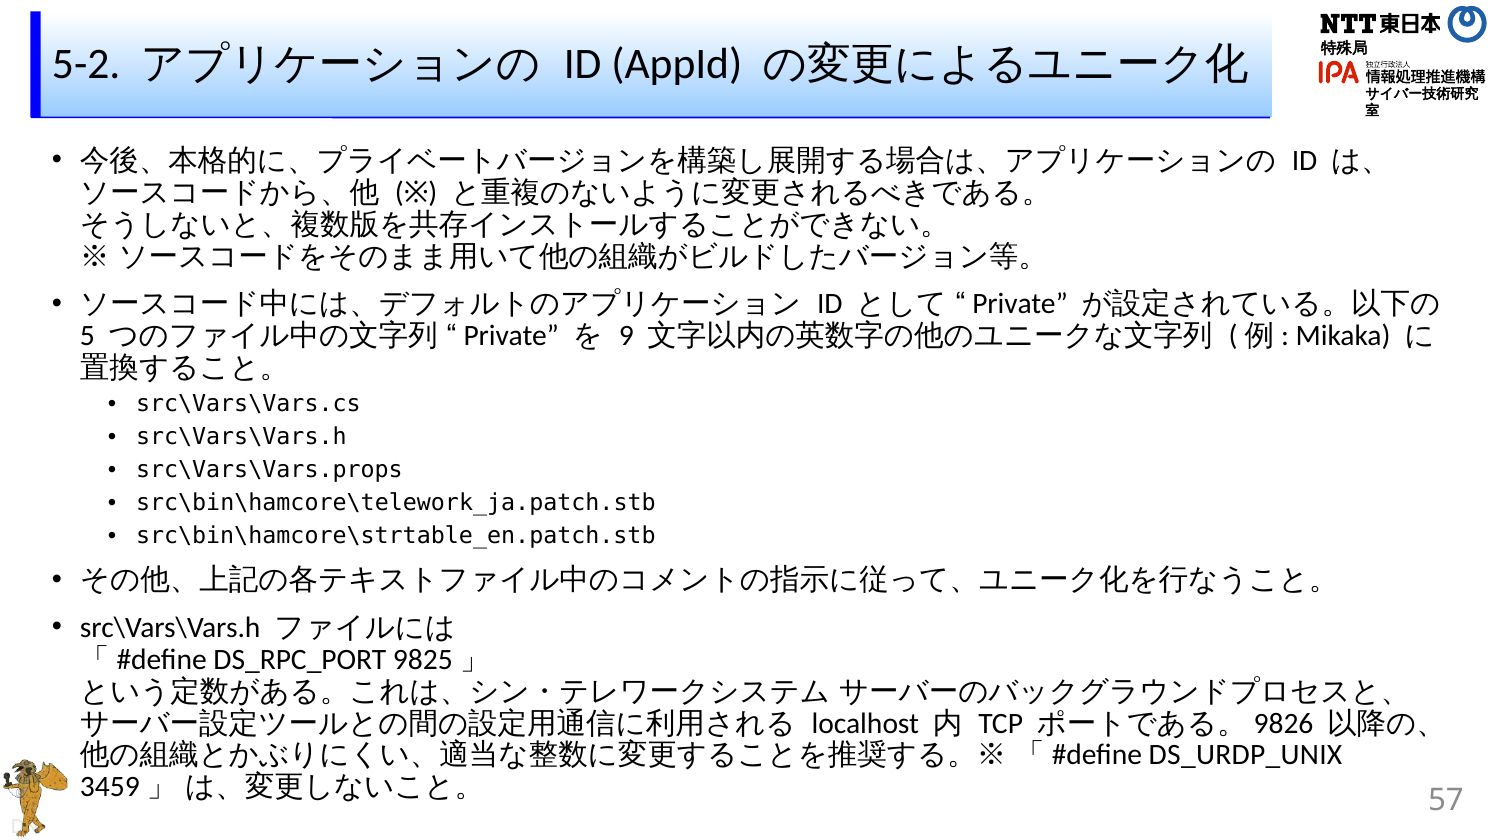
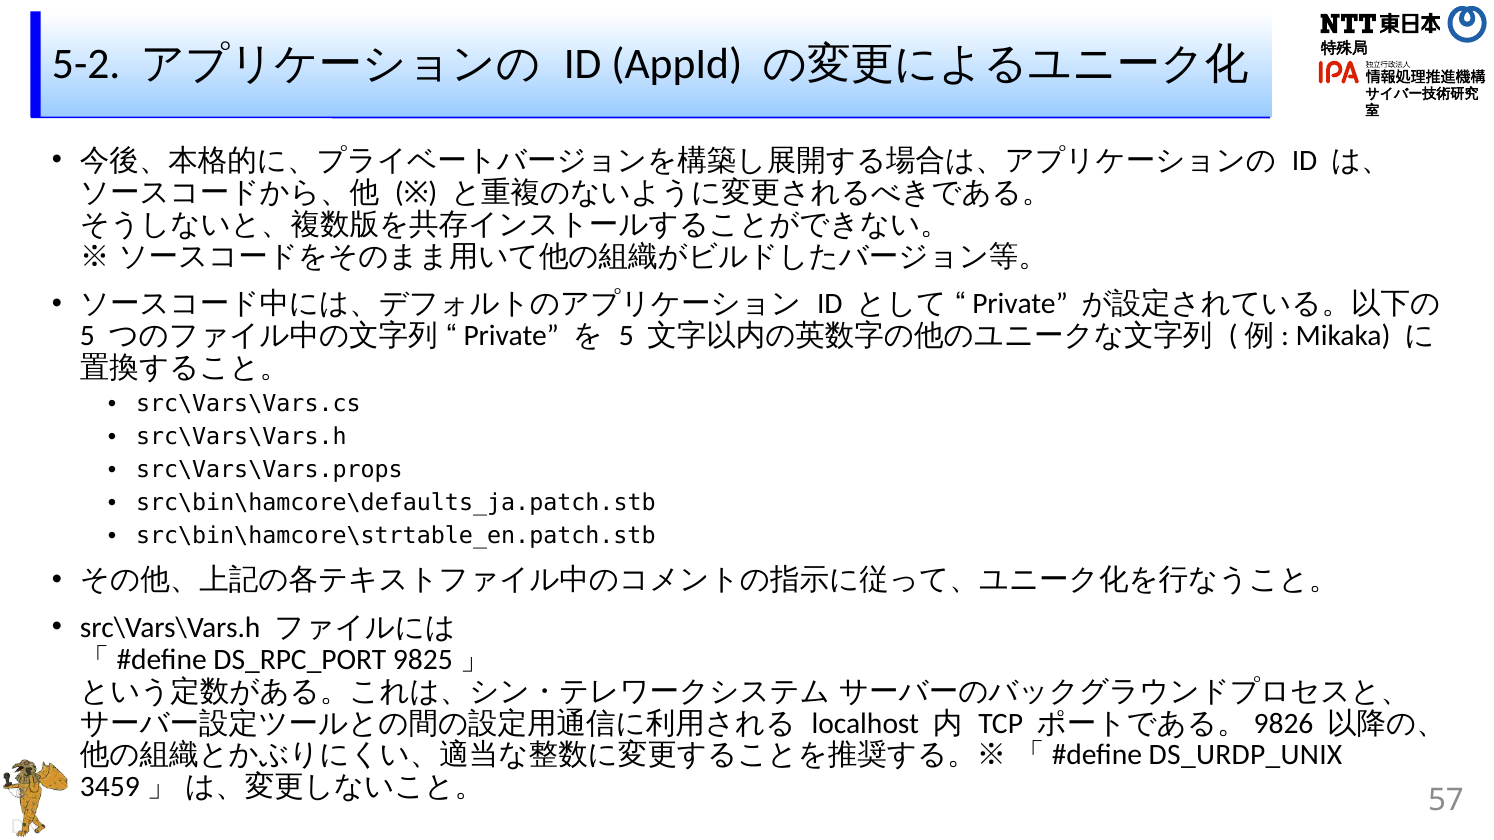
9 at (626, 336): 9 -> 5
src\bin\hamcore\telework_ja.patch.stb: src\bin\hamcore\telework_ja.patch.stb -> src\bin\hamcore\defaults_ja.patch.stb
